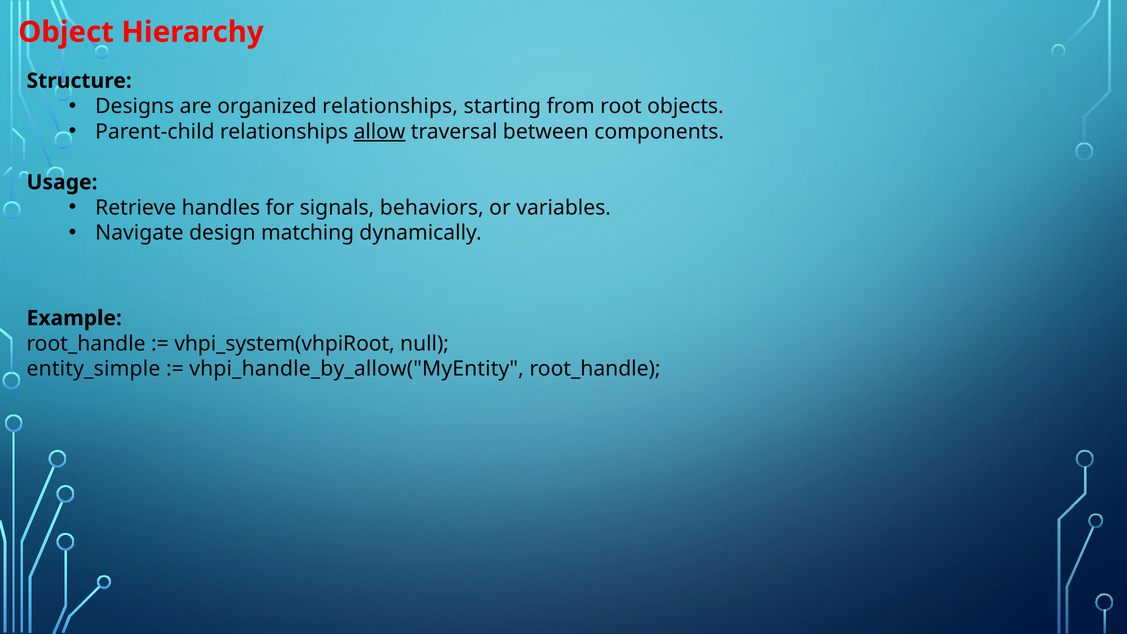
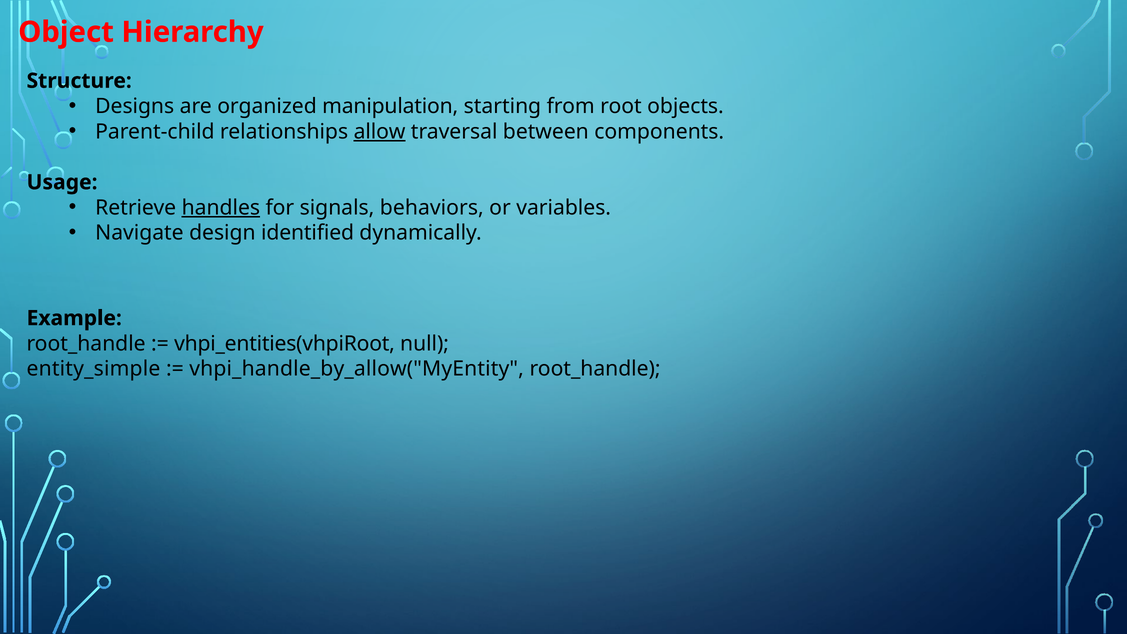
organized relationships: relationships -> manipulation
handles underline: none -> present
matching: matching -> identified
vhpi_system(vhpiRoot: vhpi_system(vhpiRoot -> vhpi_entities(vhpiRoot
